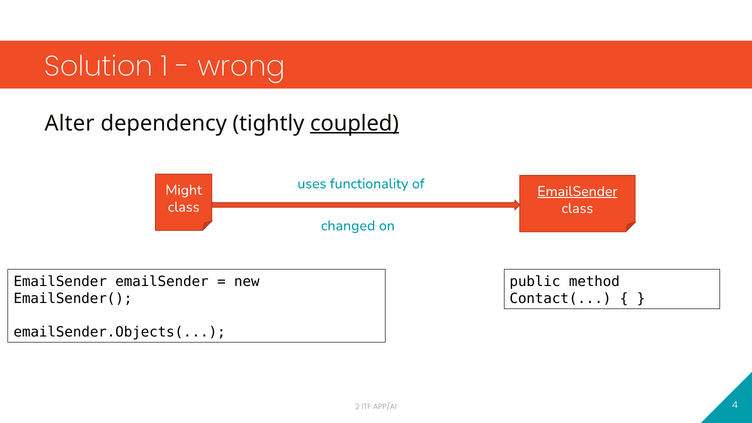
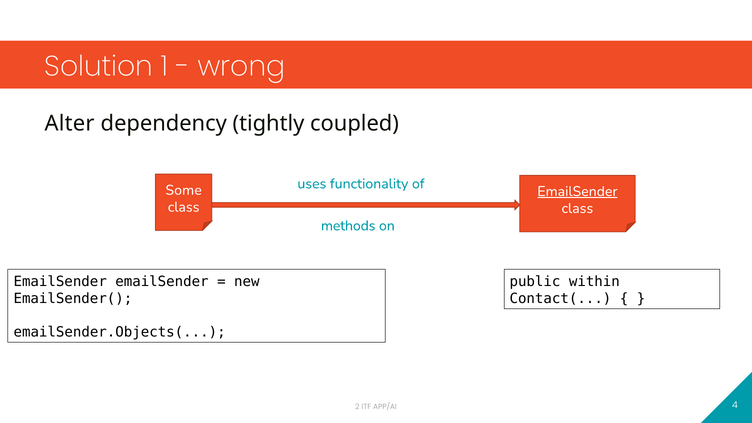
coupled underline: present -> none
Might: Might -> Some
changed: changed -> methods
method: method -> within
